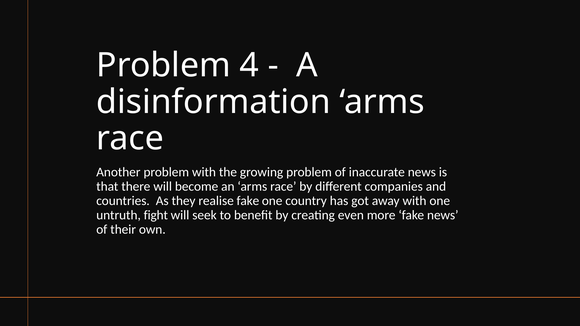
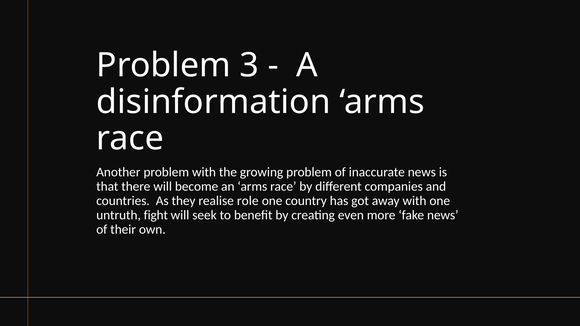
4: 4 -> 3
realise fake: fake -> role
